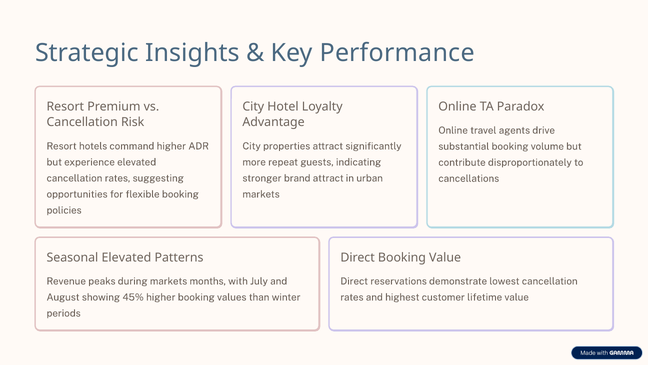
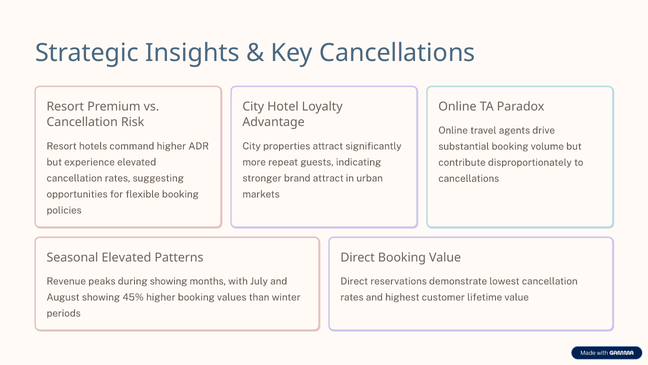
Key Performance: Performance -> Cancellations
during markets: markets -> showing
